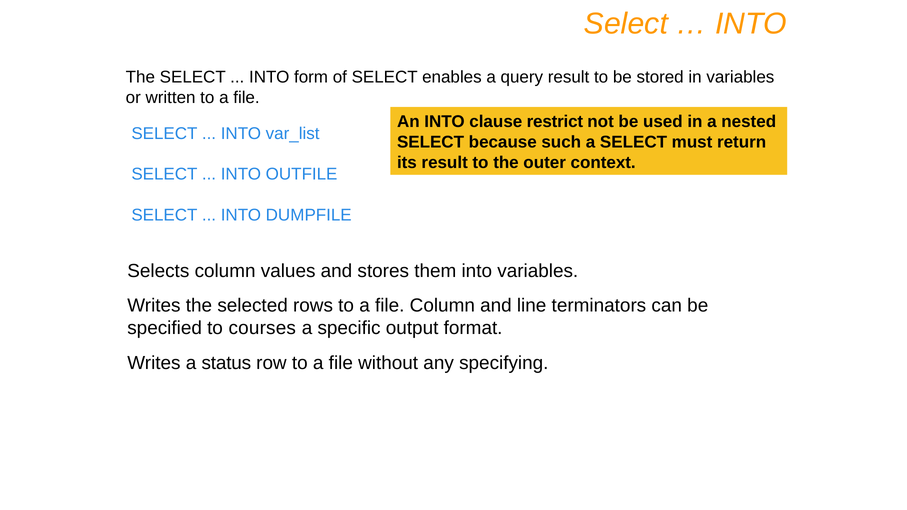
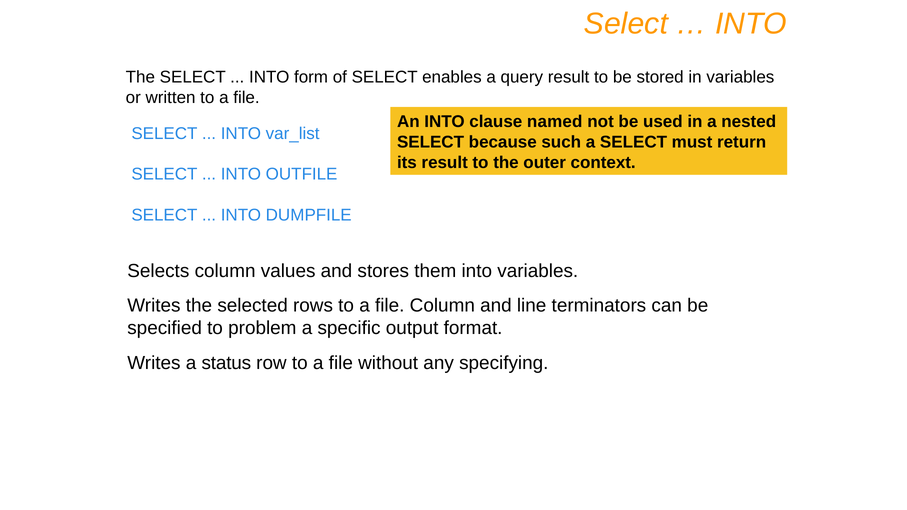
restrict: restrict -> named
courses: courses -> problem
